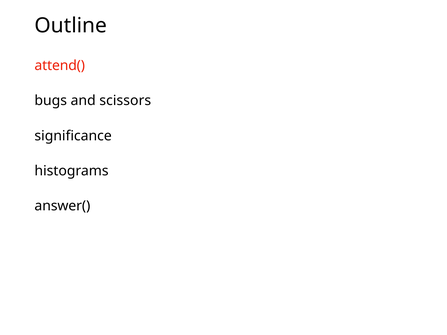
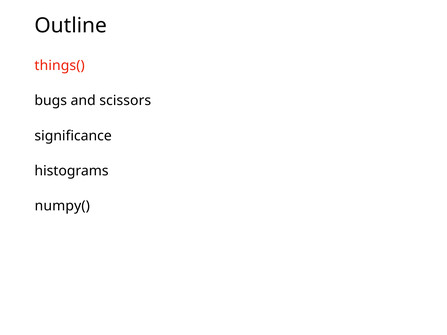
attend(: attend( -> things(
answer(: answer( -> numpy(
